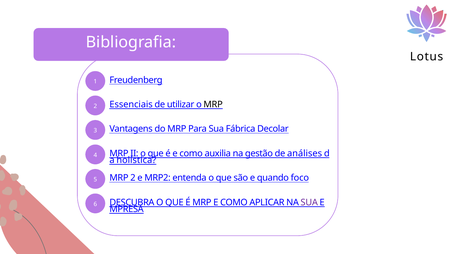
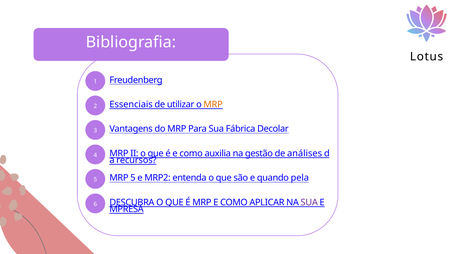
MRP at (213, 105) colour: black -> orange
holística: holística -> recursos
MRP 2: 2 -> 5
foco: foco -> pela
